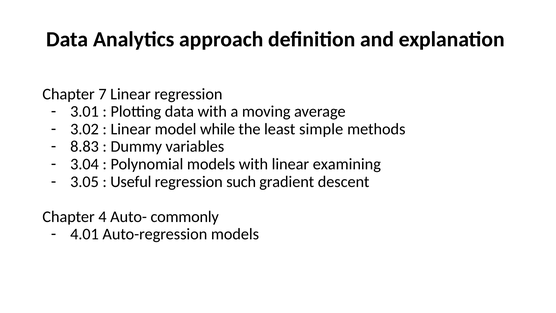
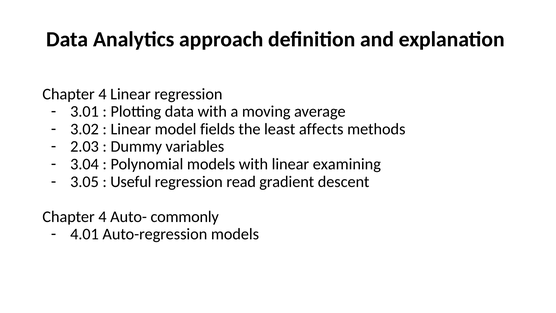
7 at (102, 94): 7 -> 4
while: while -> fields
simple: simple -> affects
8.83: 8.83 -> 2.03
such: such -> read
